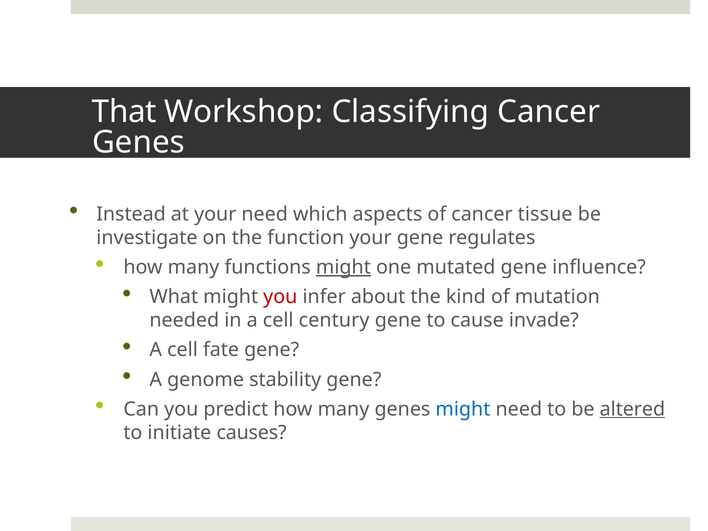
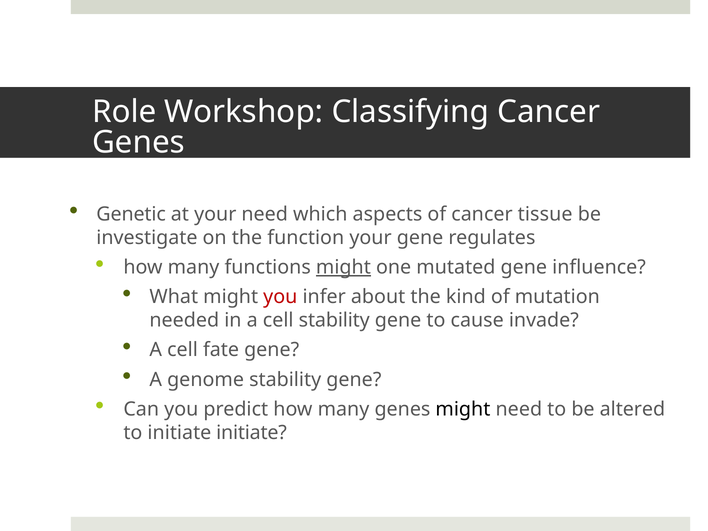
That: That -> Role
Instead: Instead -> Genetic
cell century: century -> stability
might at (463, 409) colour: blue -> black
altered underline: present -> none
initiate causes: causes -> initiate
